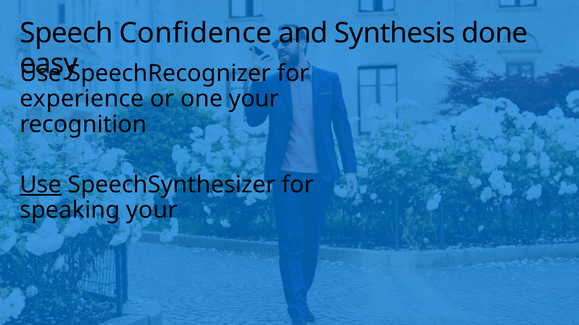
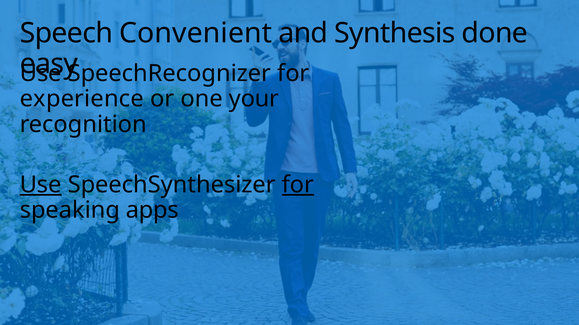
Confidence: Confidence -> Convenient
for at (298, 185) underline: none -> present
speaking your: your -> apps
